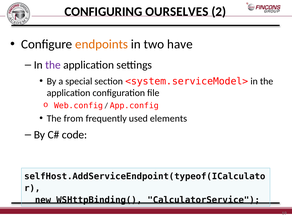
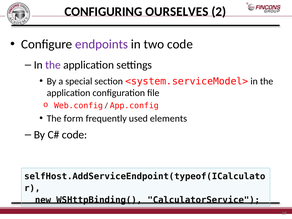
endpoints colour: orange -> purple
two have: have -> code
from: from -> form
